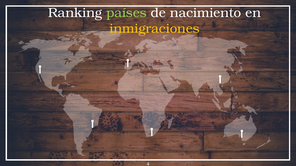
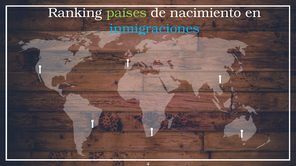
inmigraciones colour: yellow -> light blue
